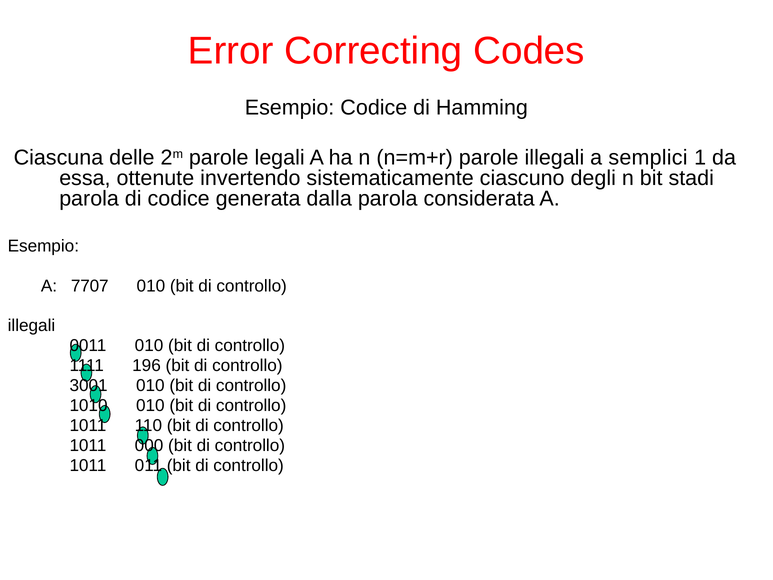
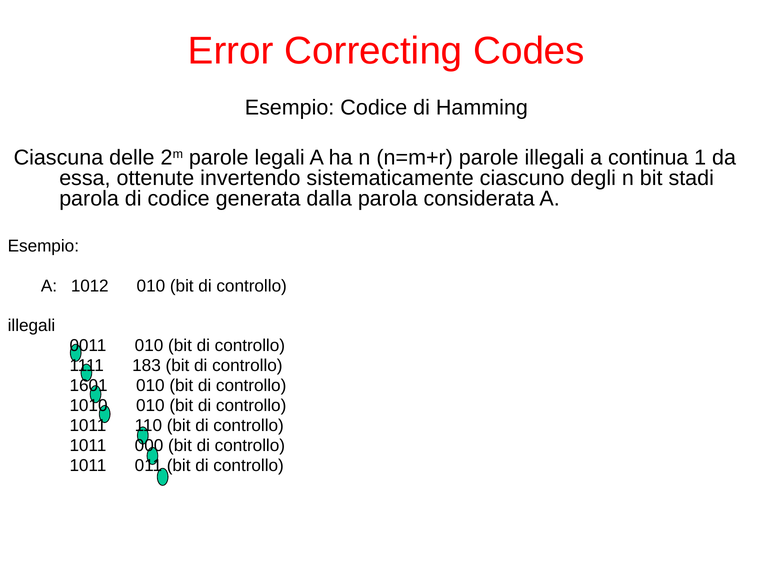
semplici: semplici -> continua
7707: 7707 -> 1012
196: 196 -> 183
3001: 3001 -> 1601
